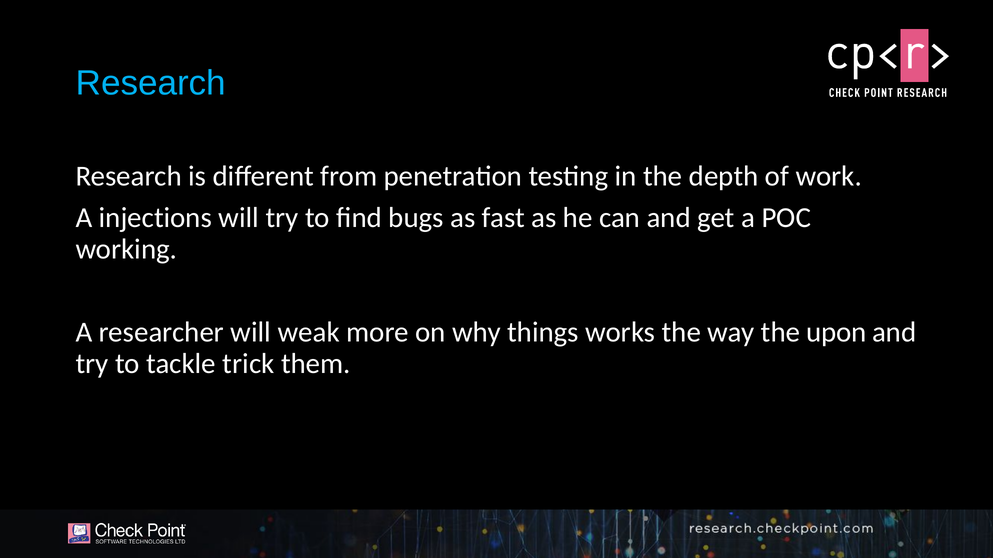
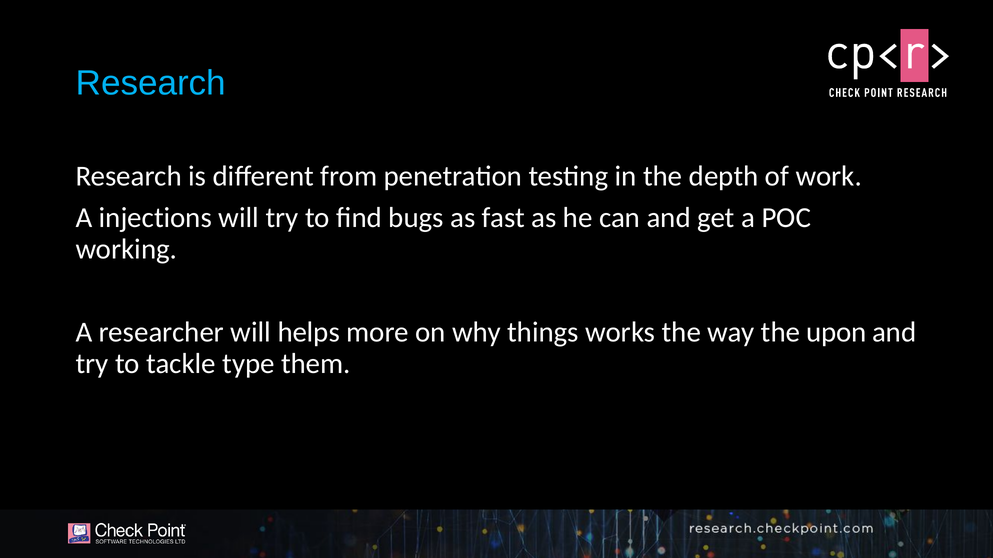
weak: weak -> helps
trick: trick -> type
